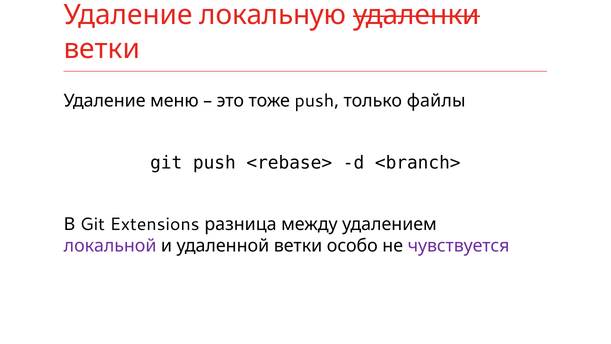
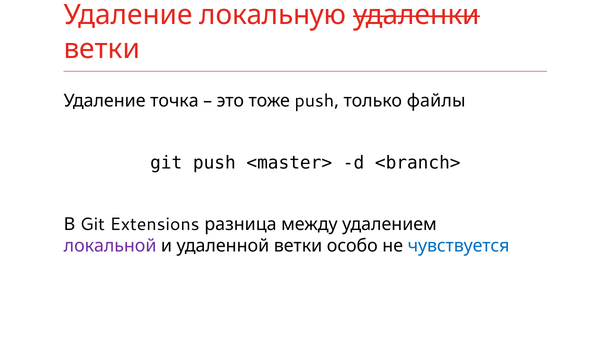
меню: меню -> точка
<rebase>: <rebase> -> <master>
чувствуется colour: purple -> blue
